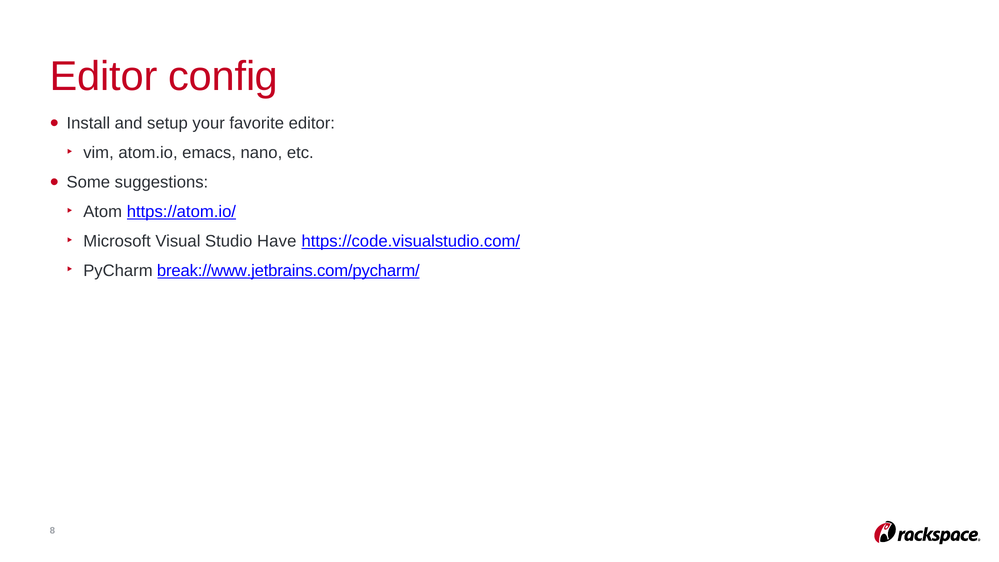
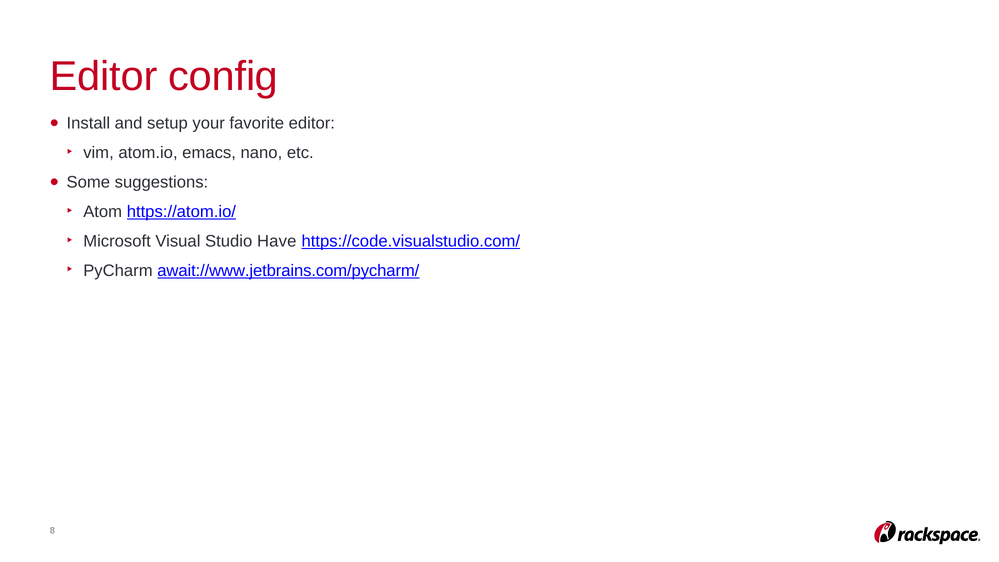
break://www.jetbrains.com/pycharm/: break://www.jetbrains.com/pycharm/ -> await://www.jetbrains.com/pycharm/
